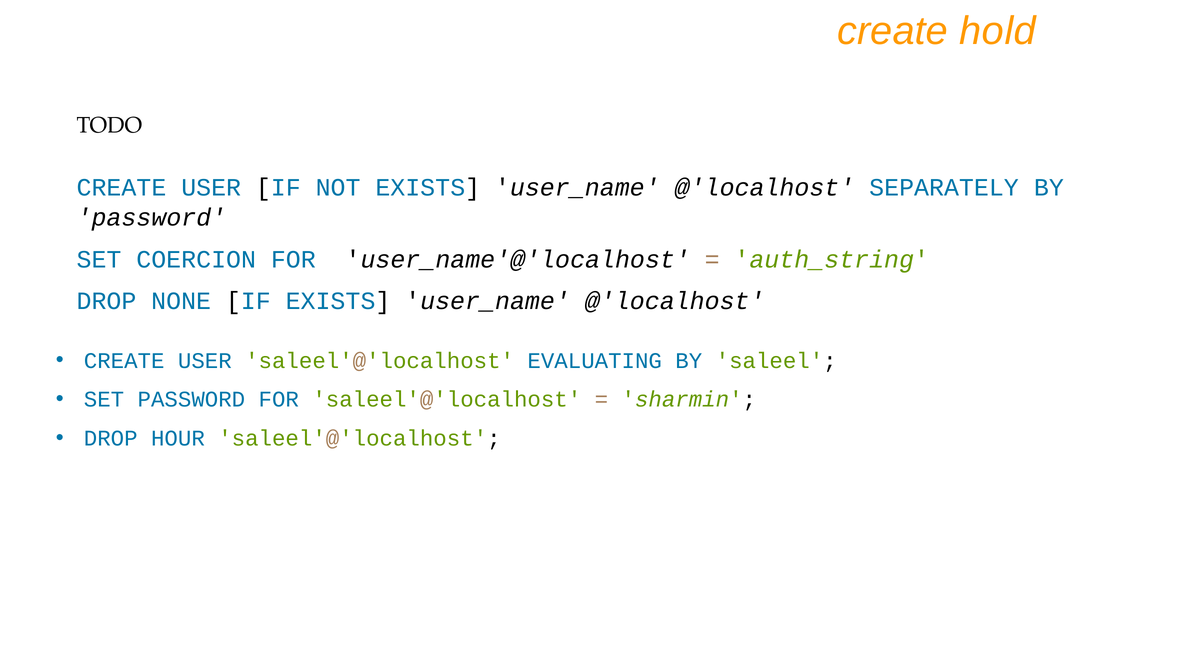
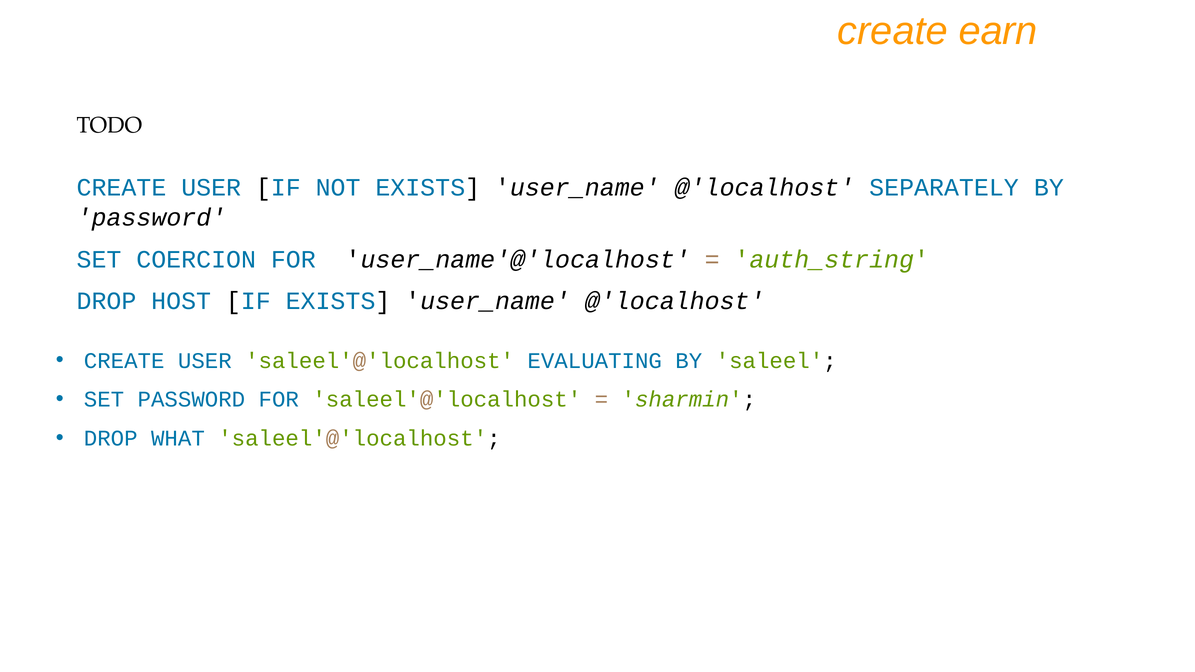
hold: hold -> earn
NONE: NONE -> HOST
HOUR: HOUR -> WHAT
